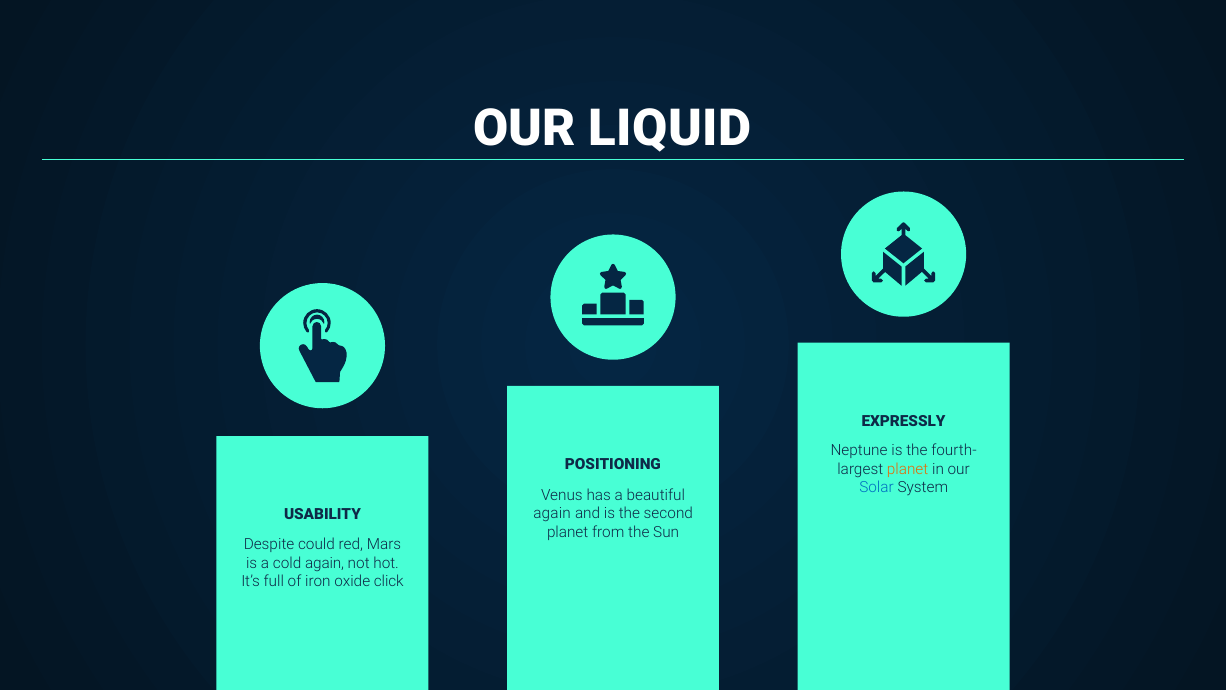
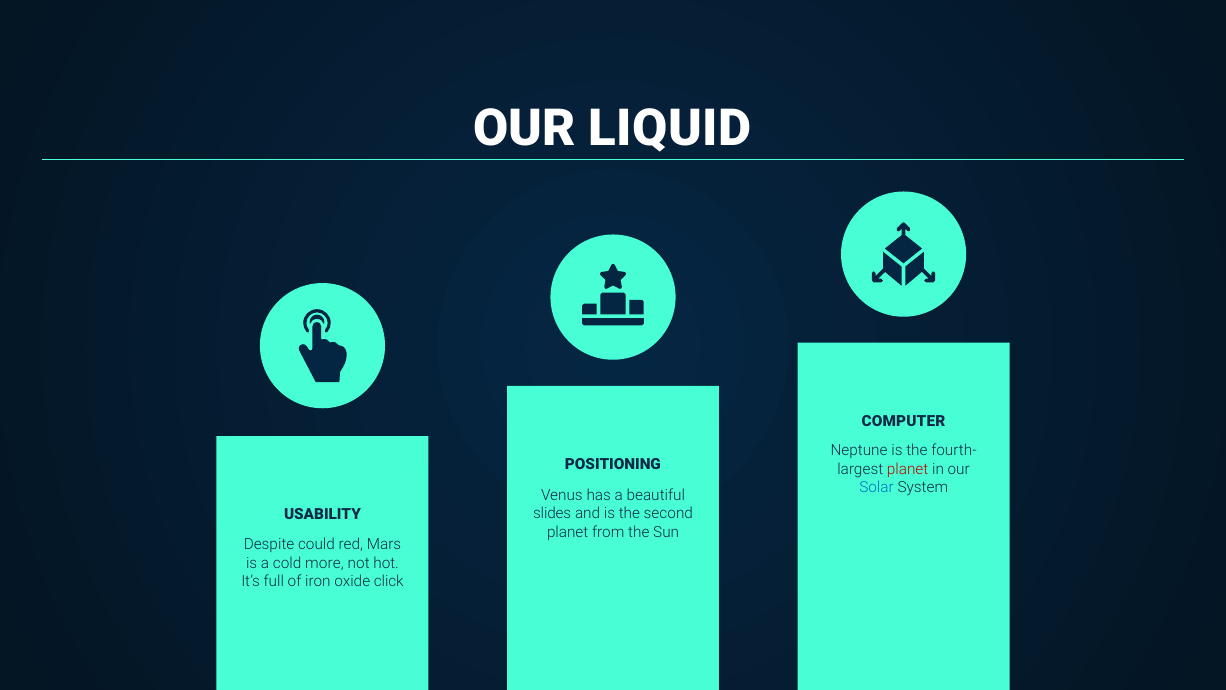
EXPRESSLY: EXPRESSLY -> COMPUTER
planet at (908, 469) colour: orange -> red
again at (552, 513): again -> slides
cold again: again -> more
